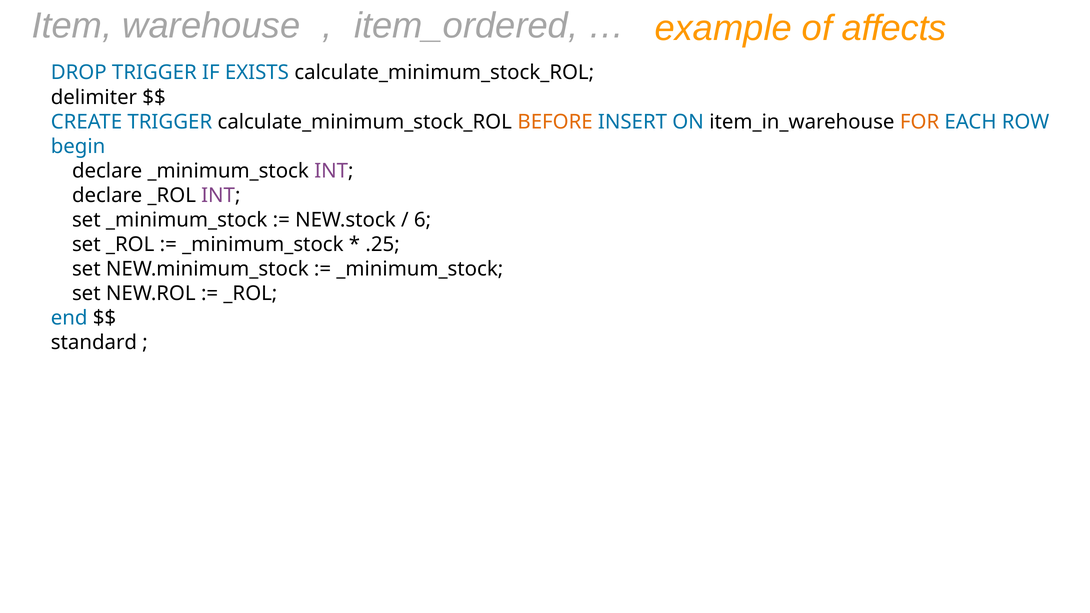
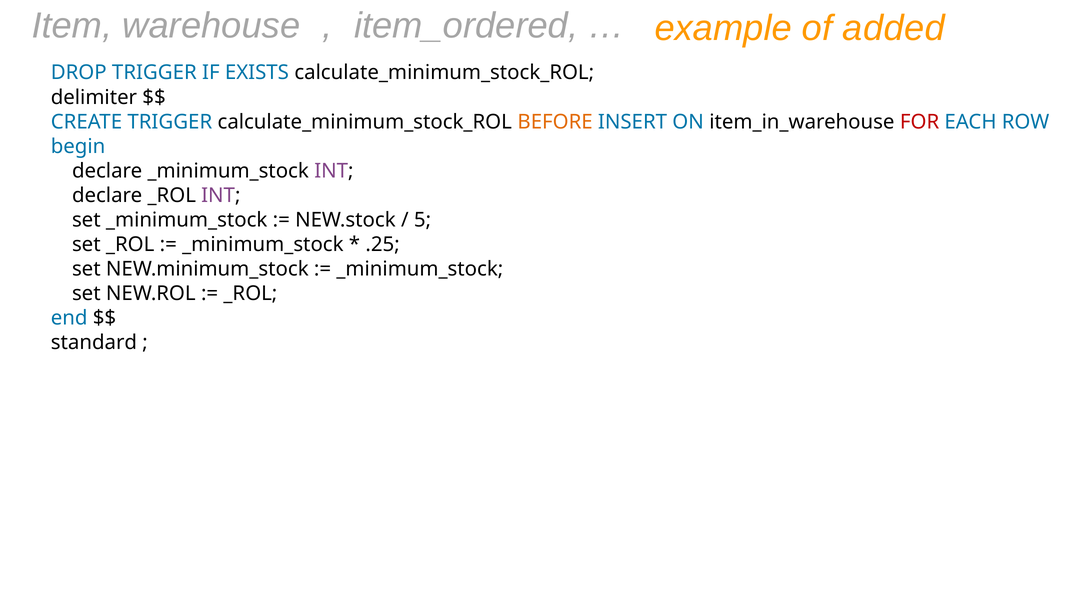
affects: affects -> added
FOR colour: orange -> red
6: 6 -> 5
